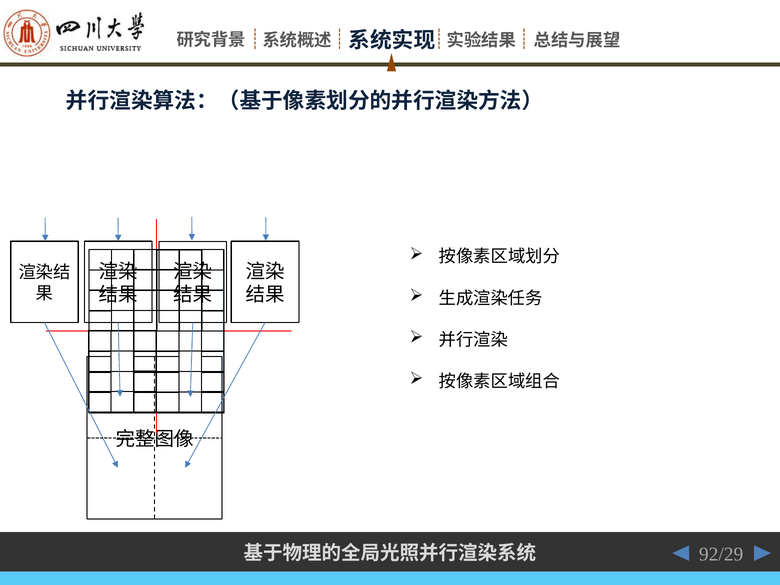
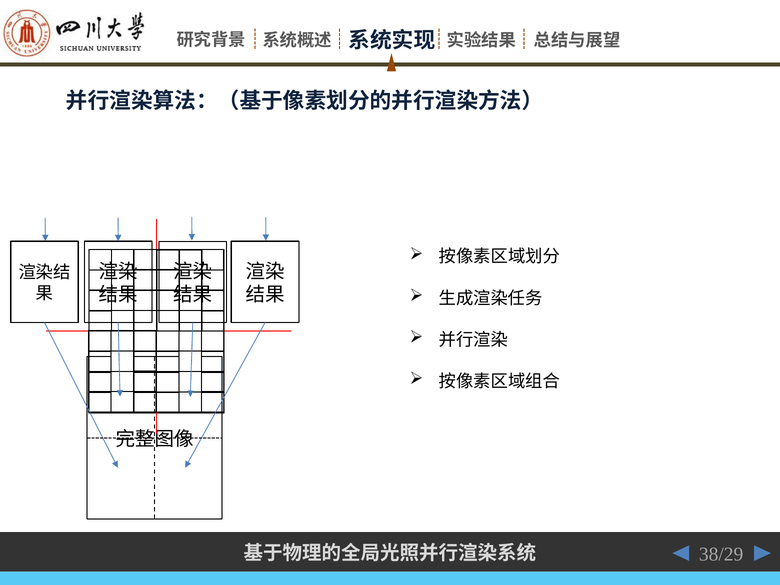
92/29: 92/29 -> 38/29
